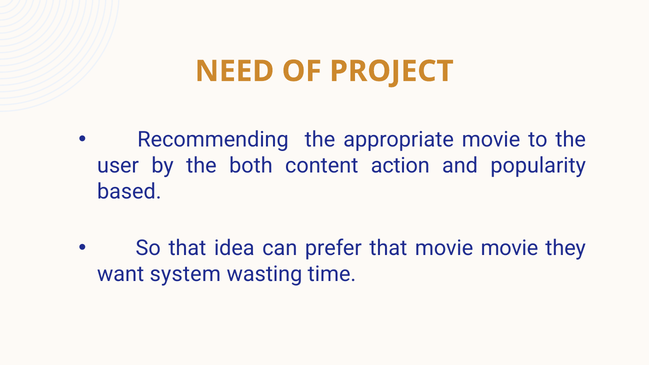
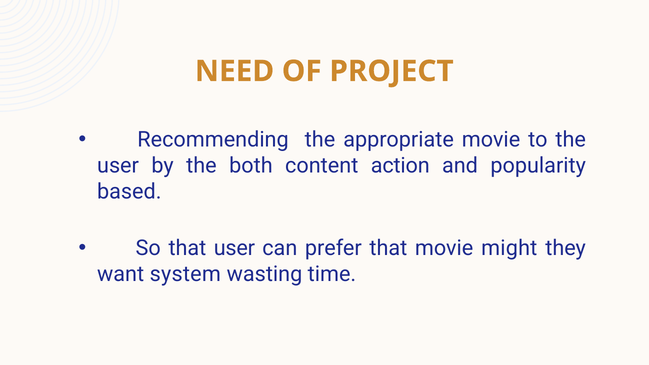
that idea: idea -> user
movie movie: movie -> might
